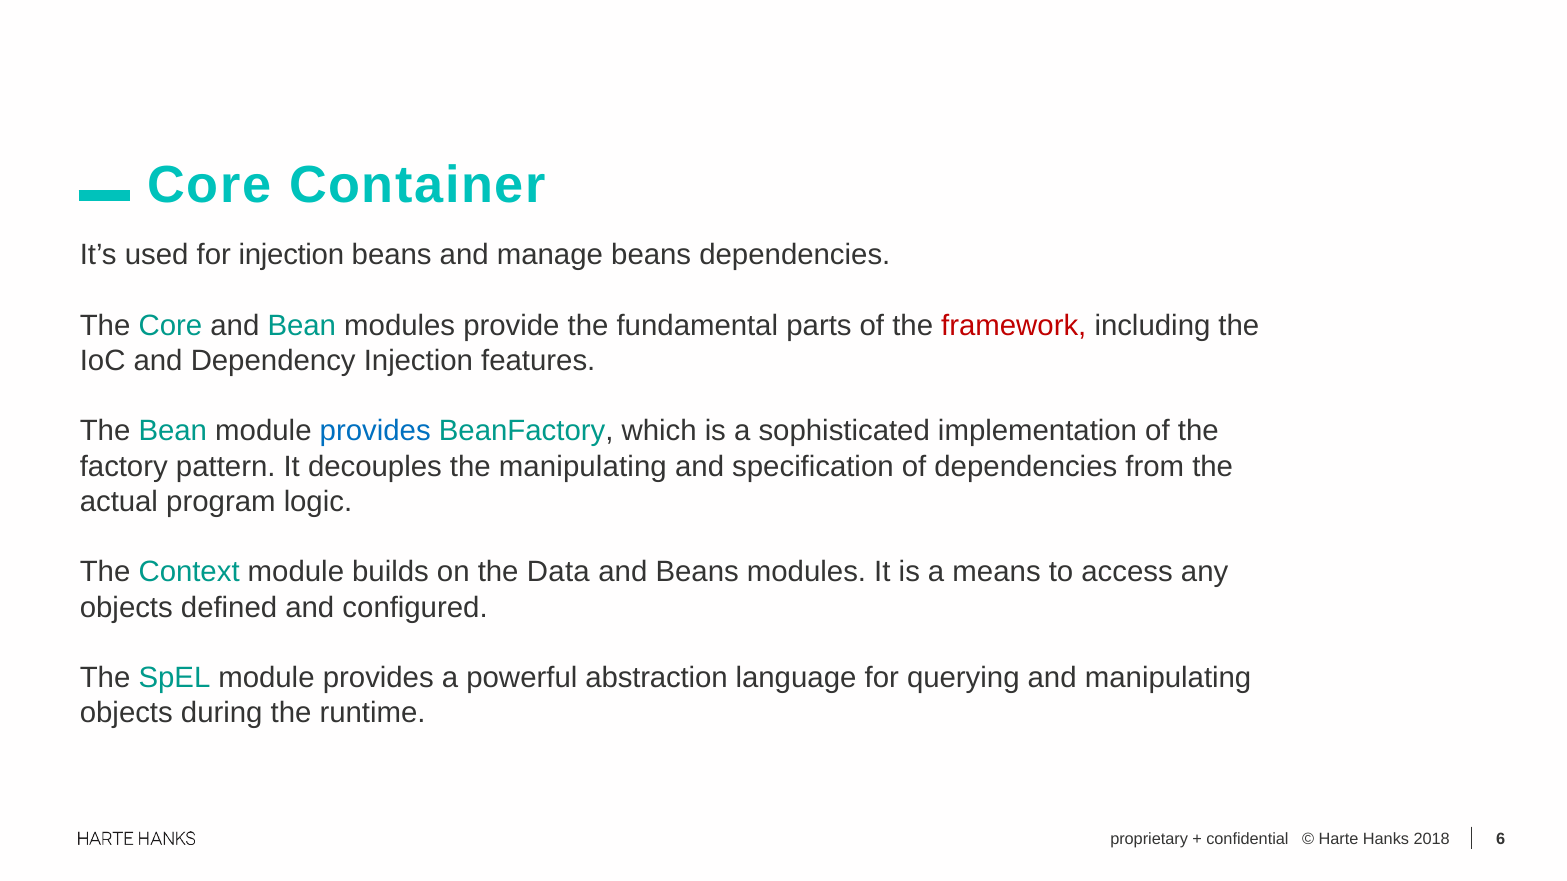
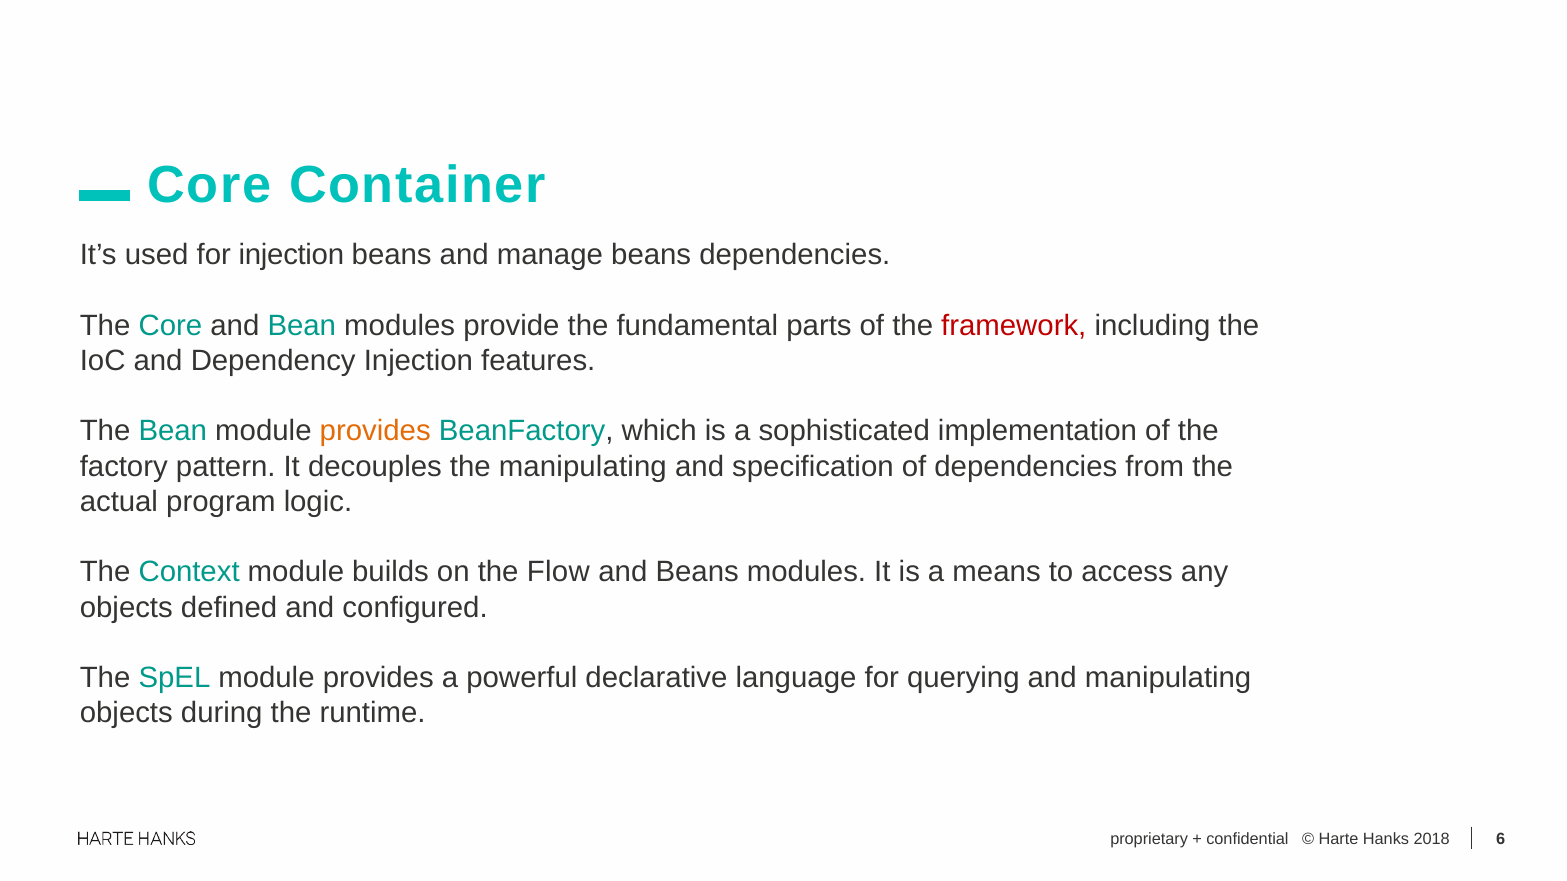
provides at (375, 431) colour: blue -> orange
Data: Data -> Flow
abstraction: abstraction -> declarative
